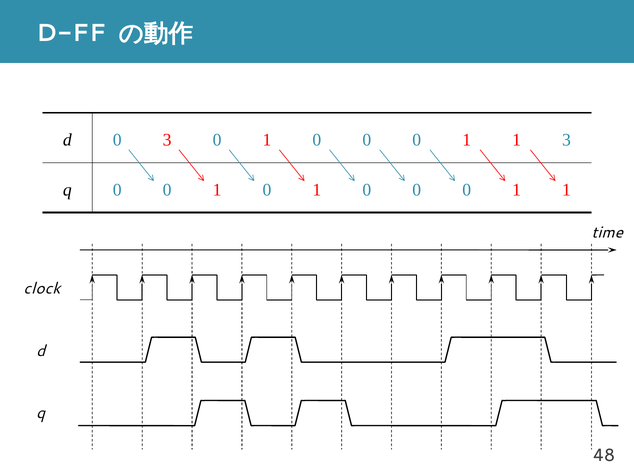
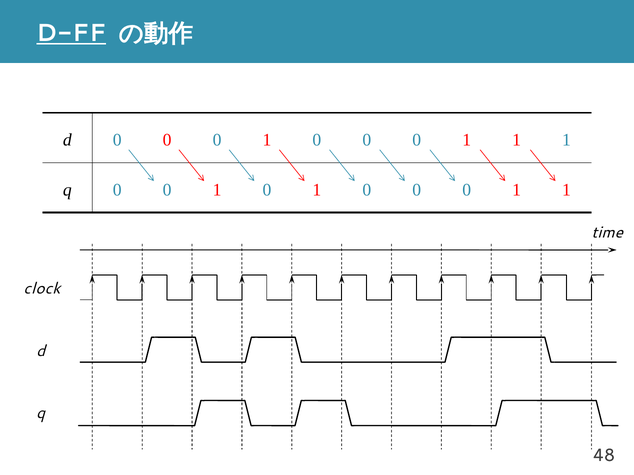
D-FF underline: none -> present
d 0 3: 3 -> 0
1 1 3: 3 -> 1
